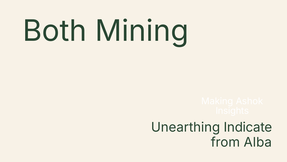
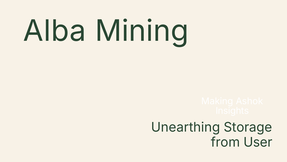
Both: Both -> Alba
Indicate: Indicate -> Storage
Alba: Alba -> User
